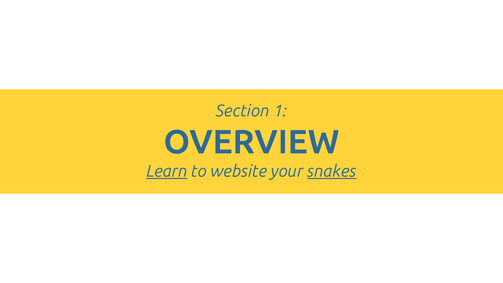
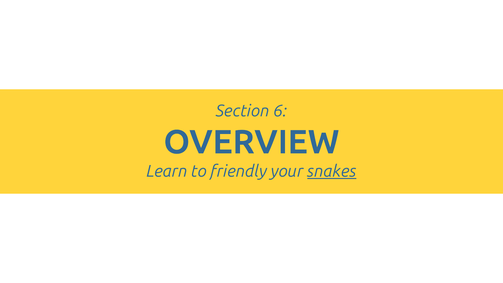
1: 1 -> 6
Learn underline: present -> none
website: website -> friendly
